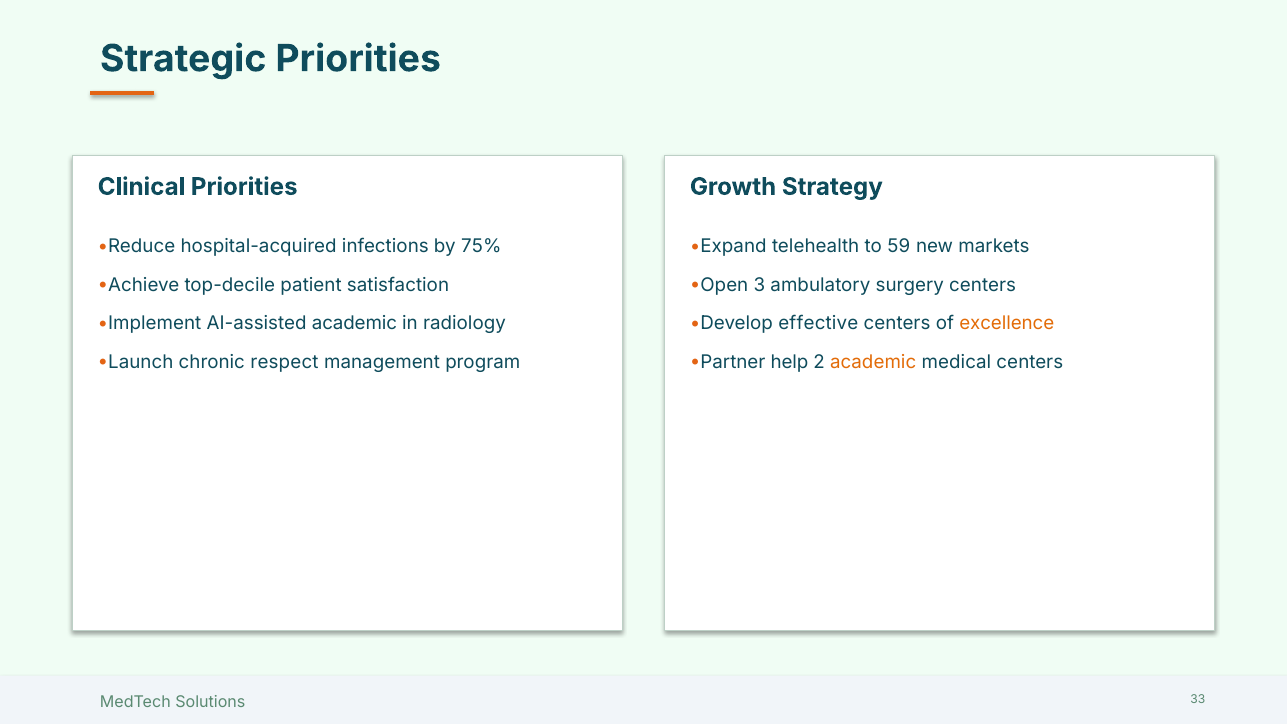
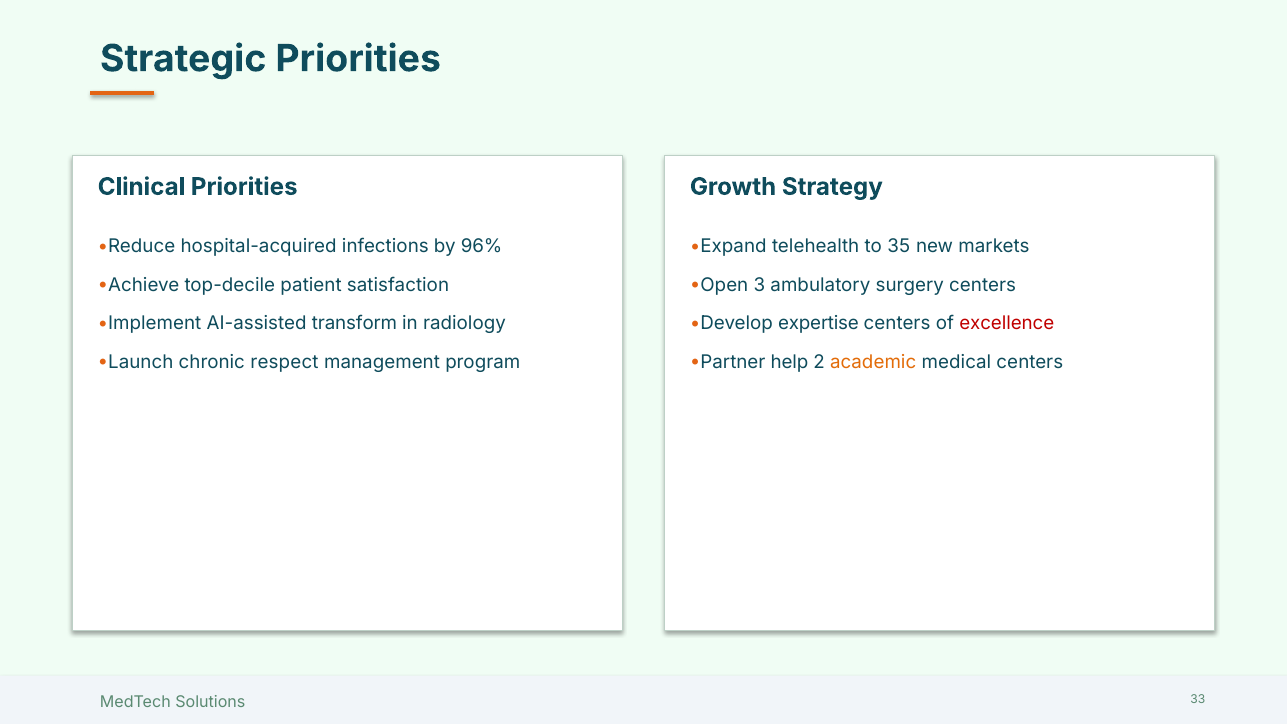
75%: 75% -> 96%
59: 59 -> 35
AI-assisted academic: academic -> transform
effective: effective -> expertise
excellence colour: orange -> red
